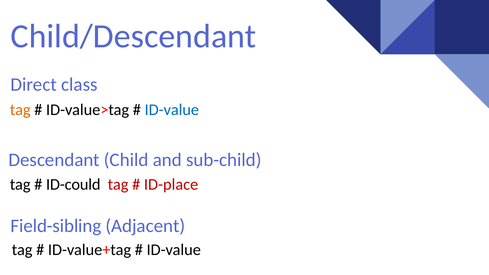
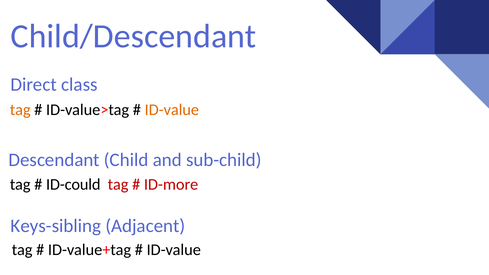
ID-value at (172, 110) colour: blue -> orange
ID-place: ID-place -> ID-more
Field-sibling: Field-sibling -> Keys-sibling
